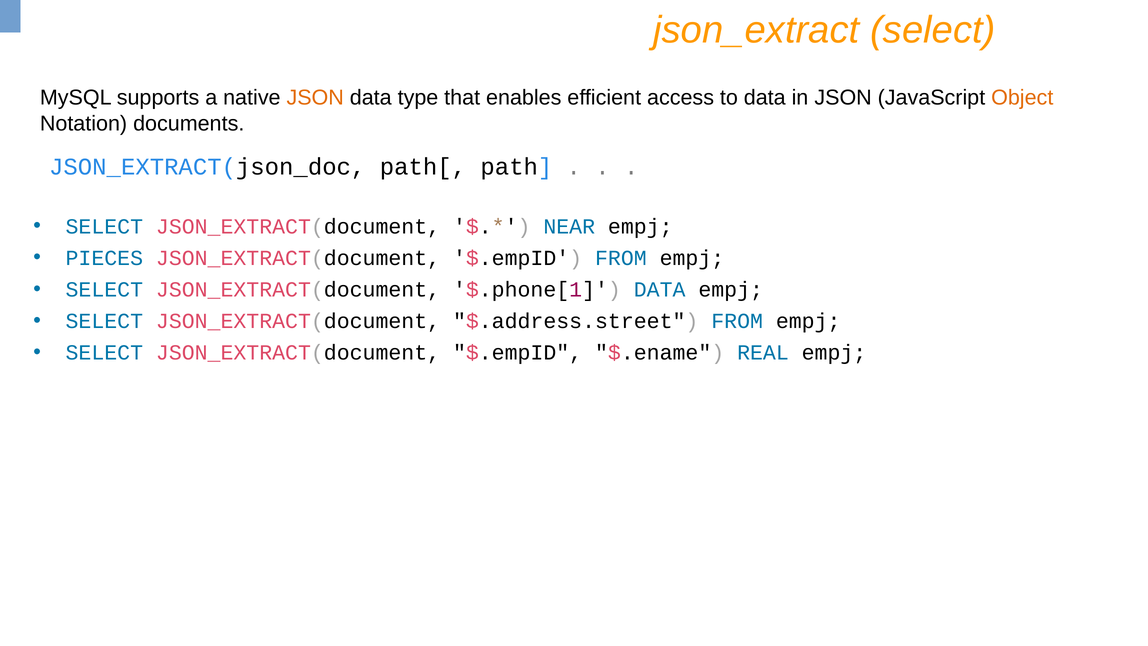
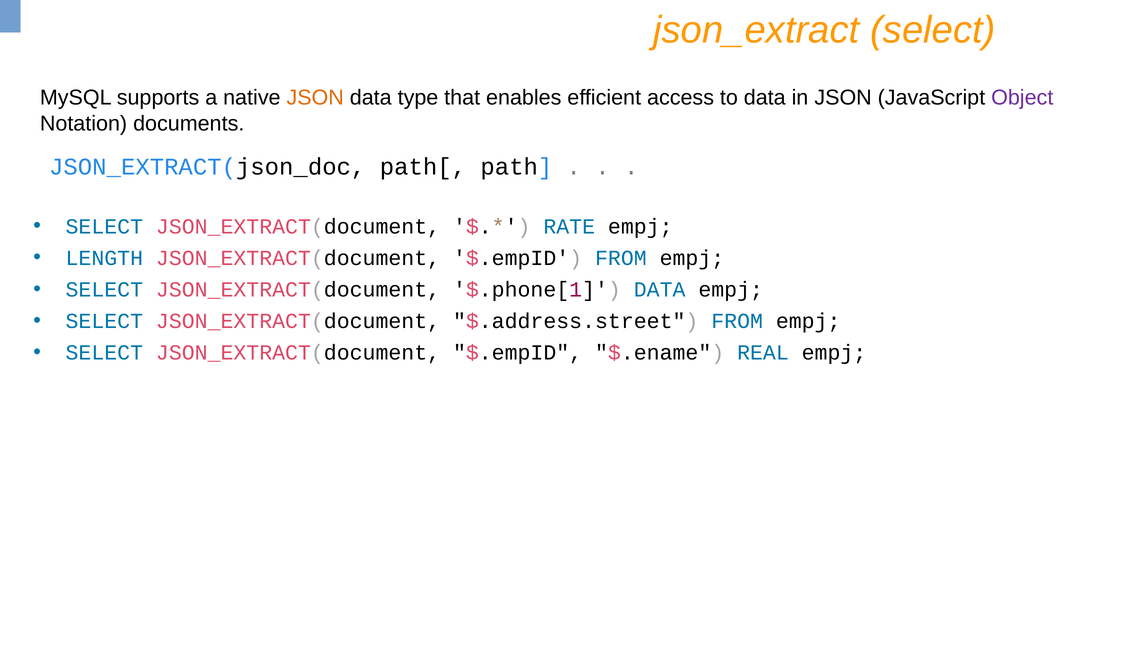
Object colour: orange -> purple
NEAR: NEAR -> RATE
PIECES: PIECES -> LENGTH
